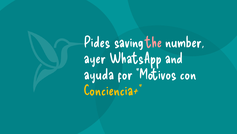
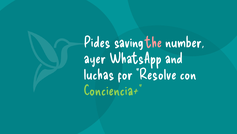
ayuda: ayuda -> luchas
Motivos: Motivos -> Resolve
Conciencia+ colour: yellow -> light green
